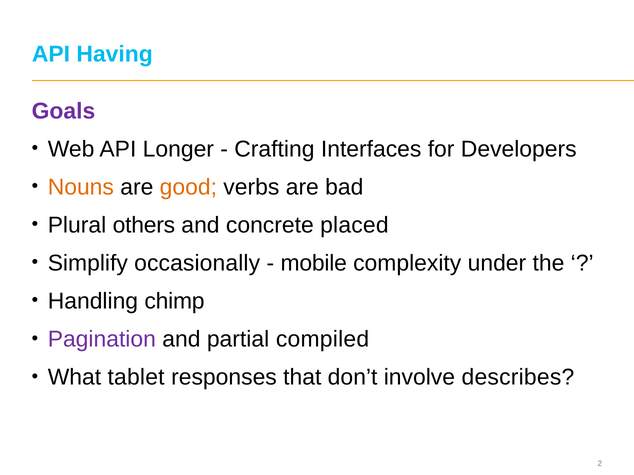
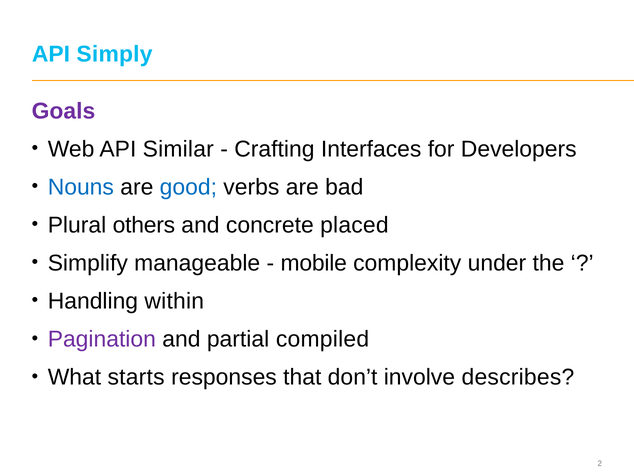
Having: Having -> Simply
Longer: Longer -> Similar
Nouns colour: orange -> blue
good colour: orange -> blue
occasionally: occasionally -> manageable
chimp: chimp -> within
tablet: tablet -> starts
